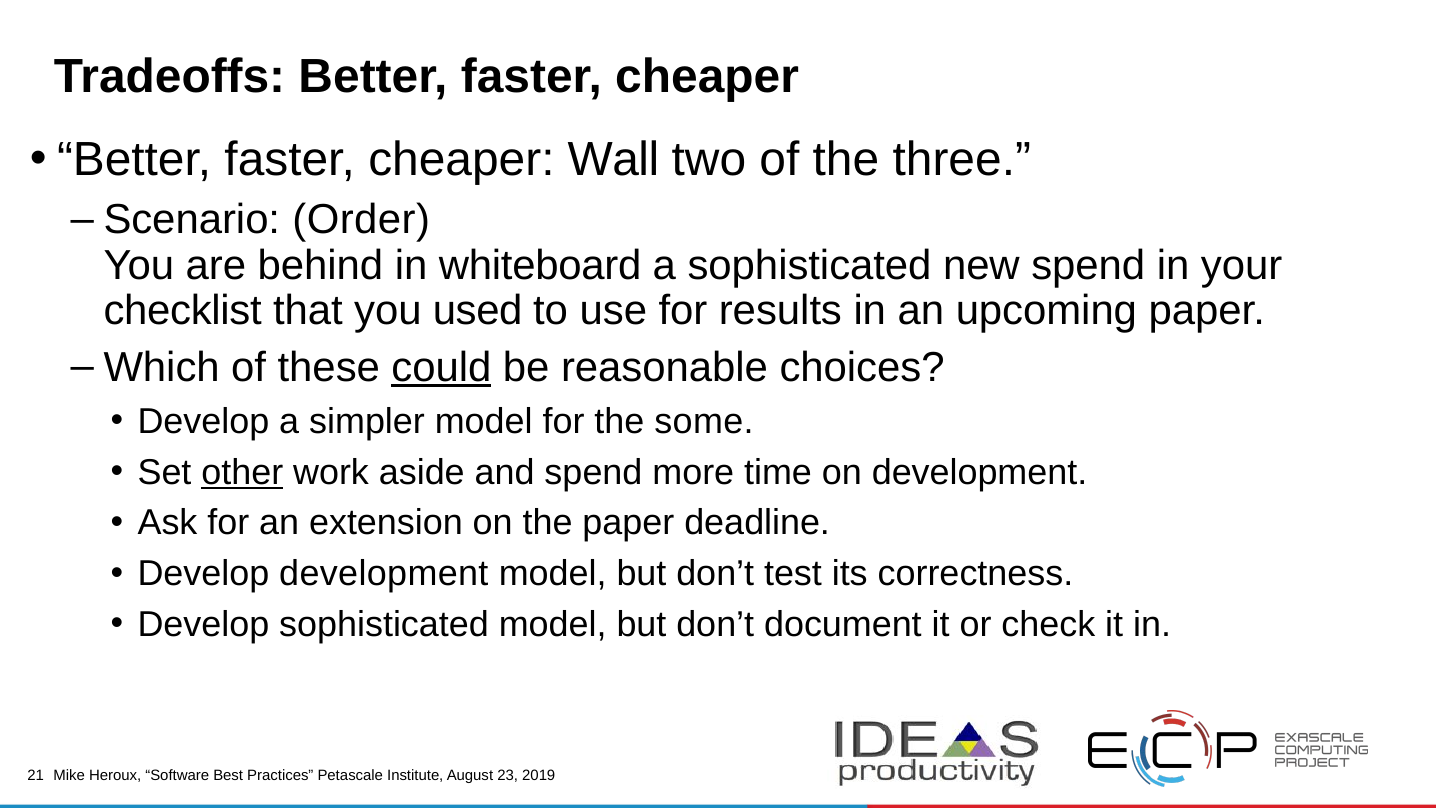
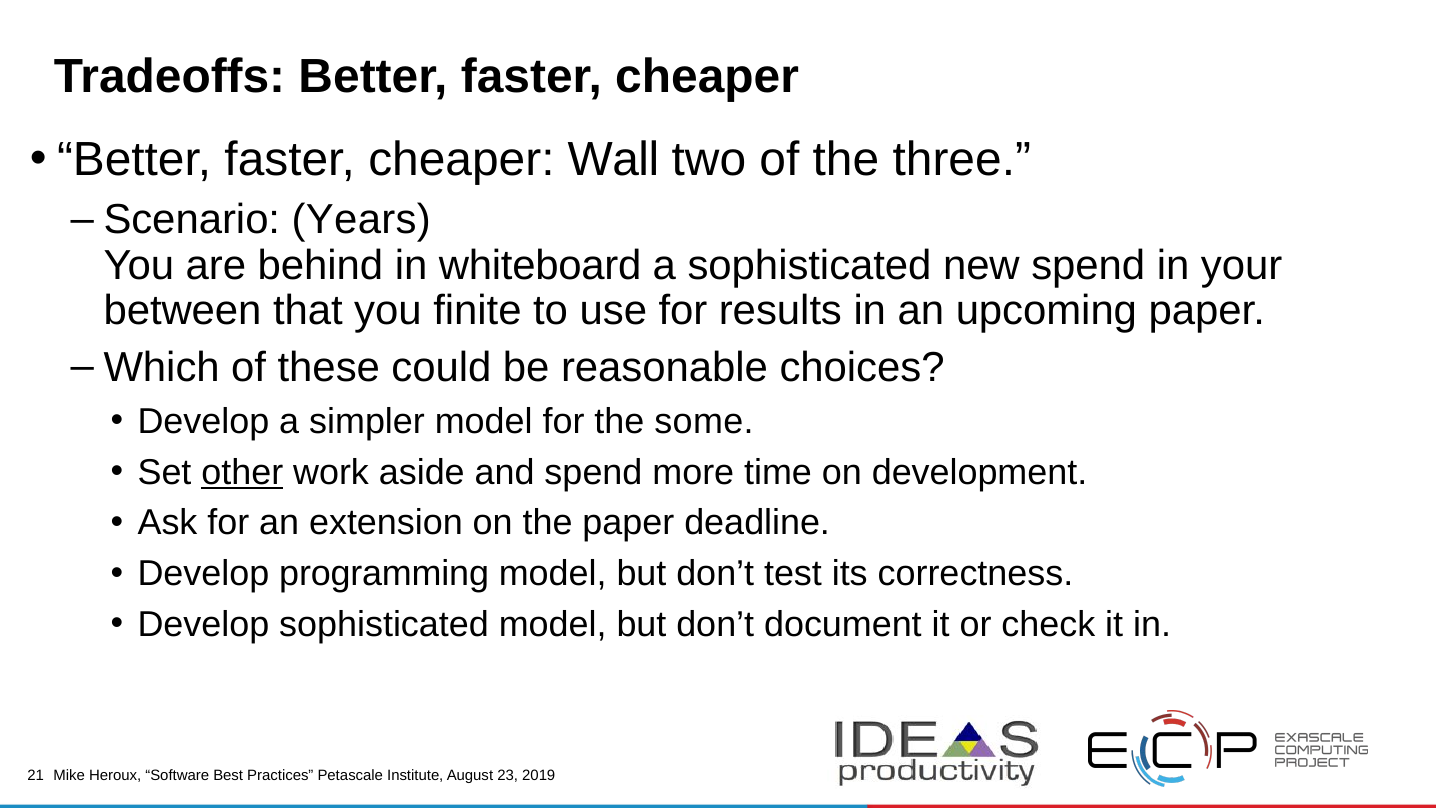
Order: Order -> Years
checklist: checklist -> between
used: used -> finite
could underline: present -> none
Develop development: development -> programming
